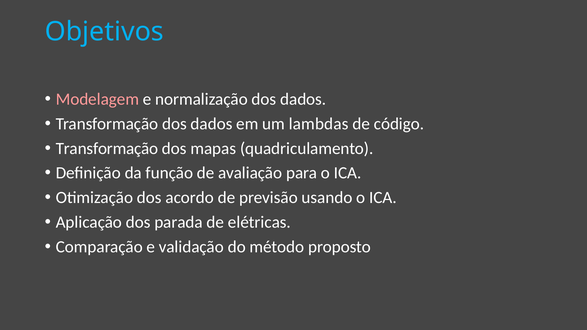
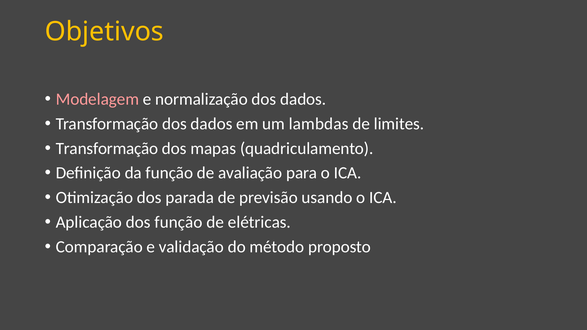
Objetivos colour: light blue -> yellow
código: código -> limites
acordo: acordo -> parada
dos parada: parada -> função
